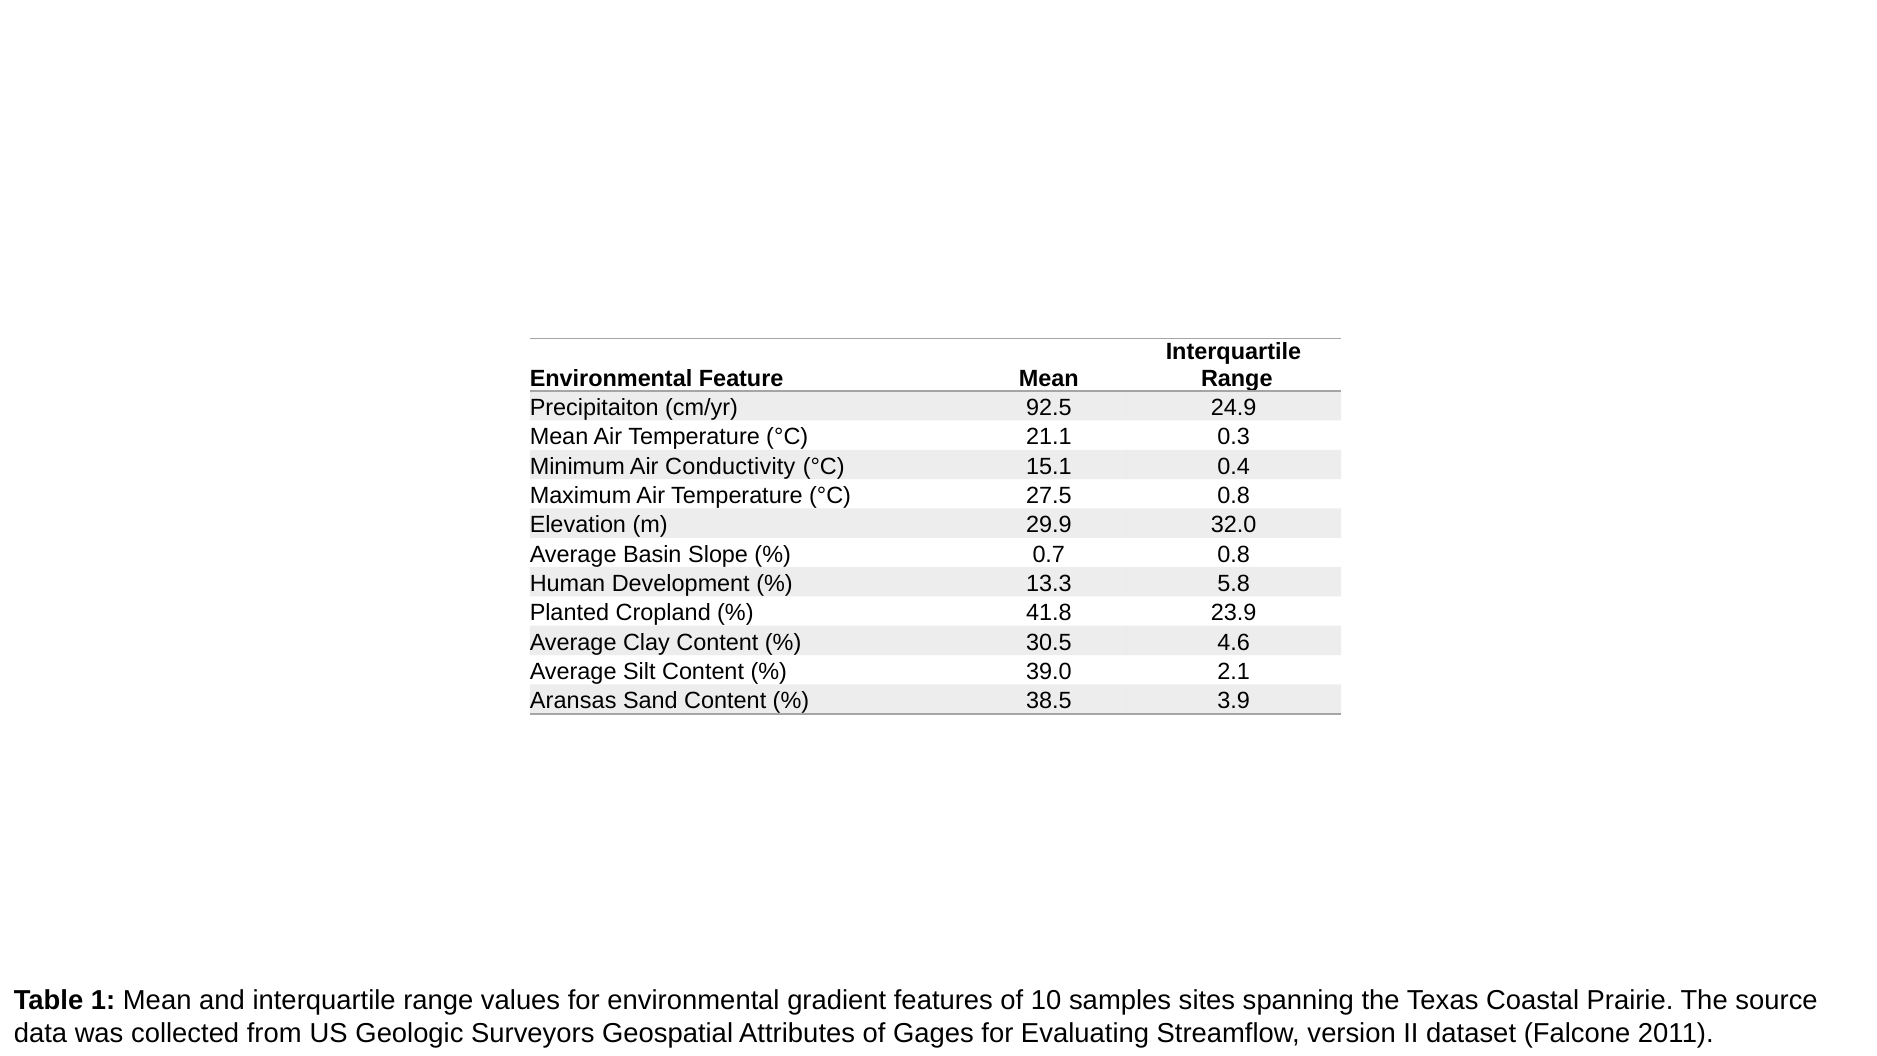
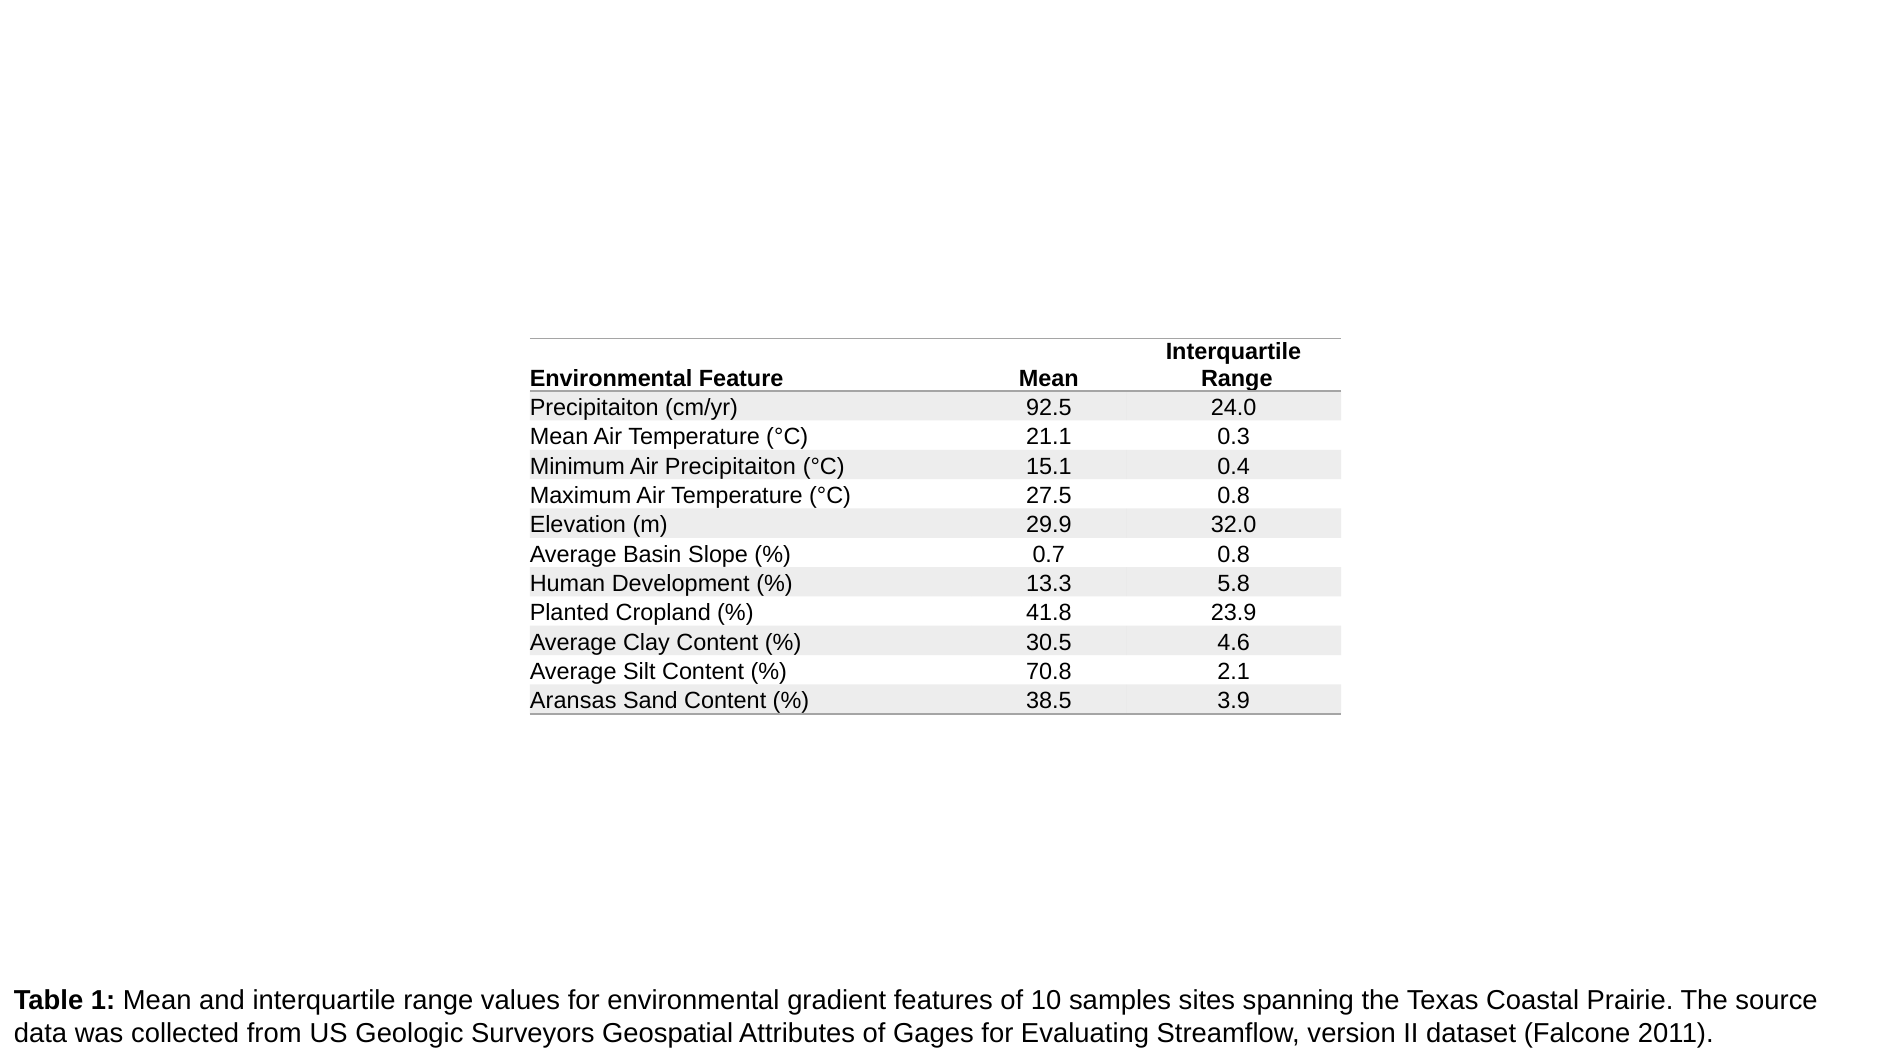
24.9: 24.9 -> 24.0
Air Conductivity: Conductivity -> Precipitaiton
39.0: 39.0 -> 70.8
